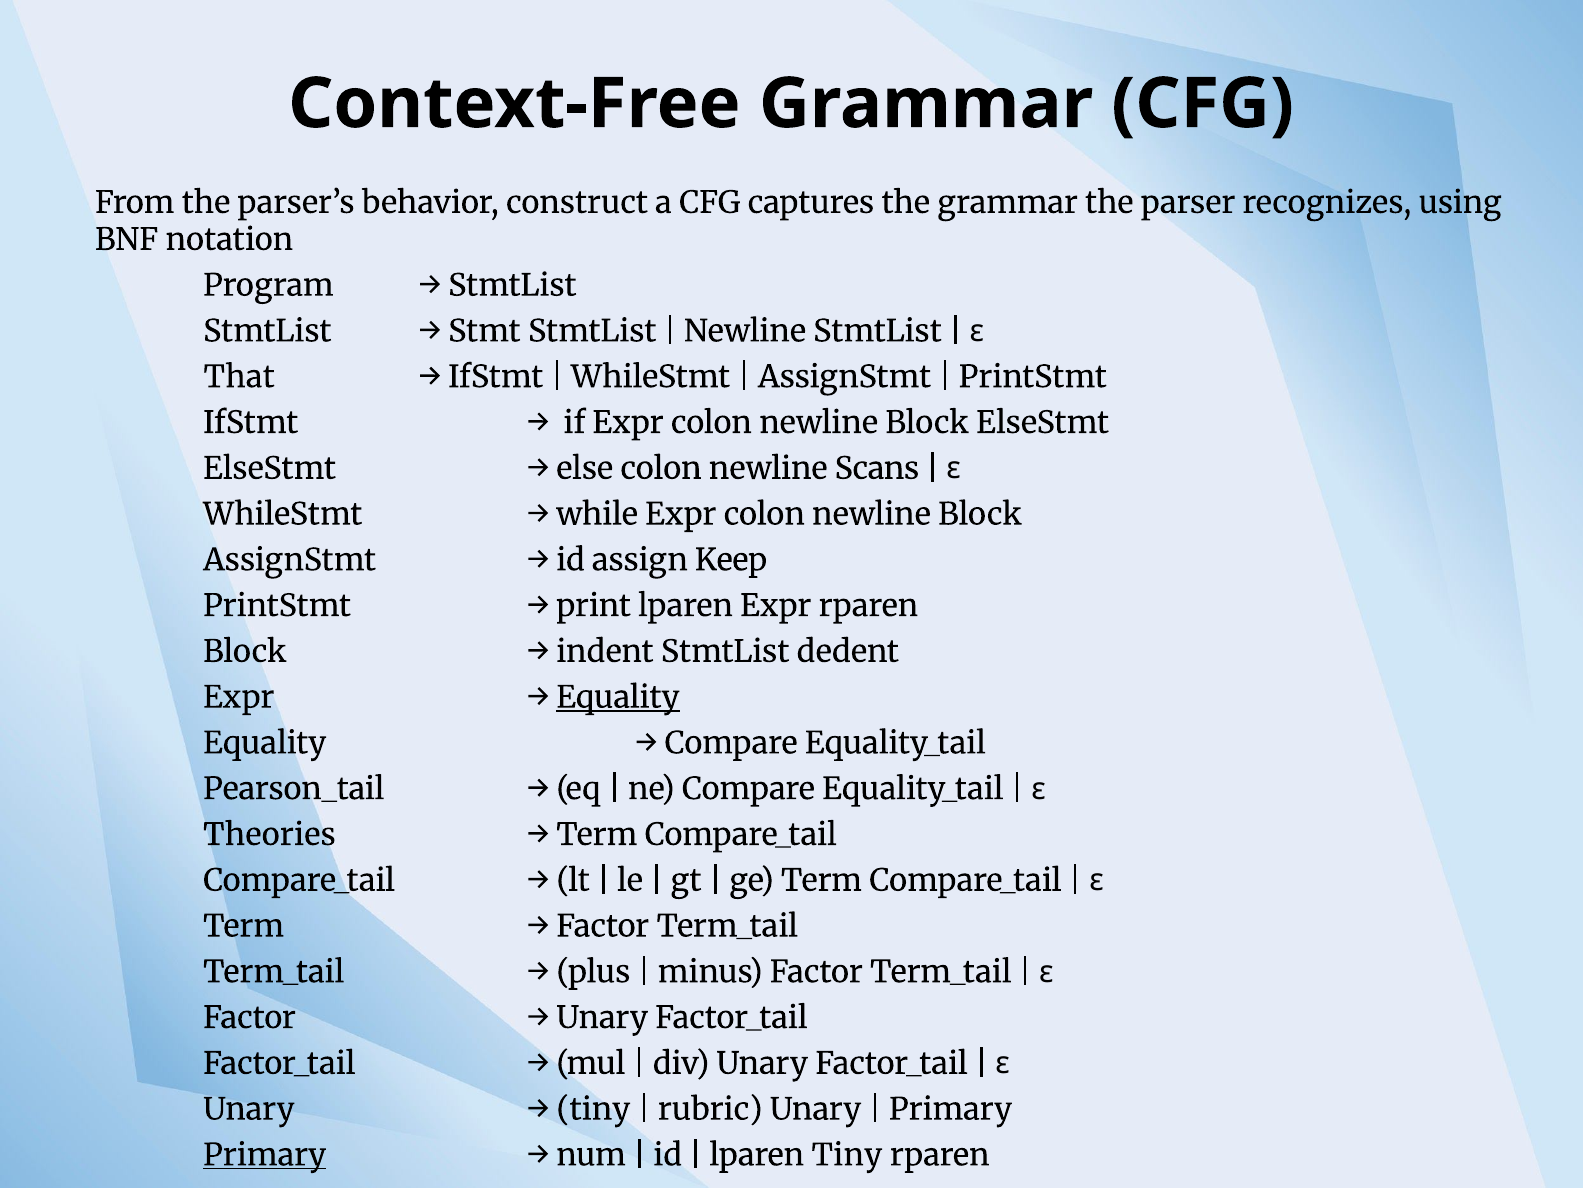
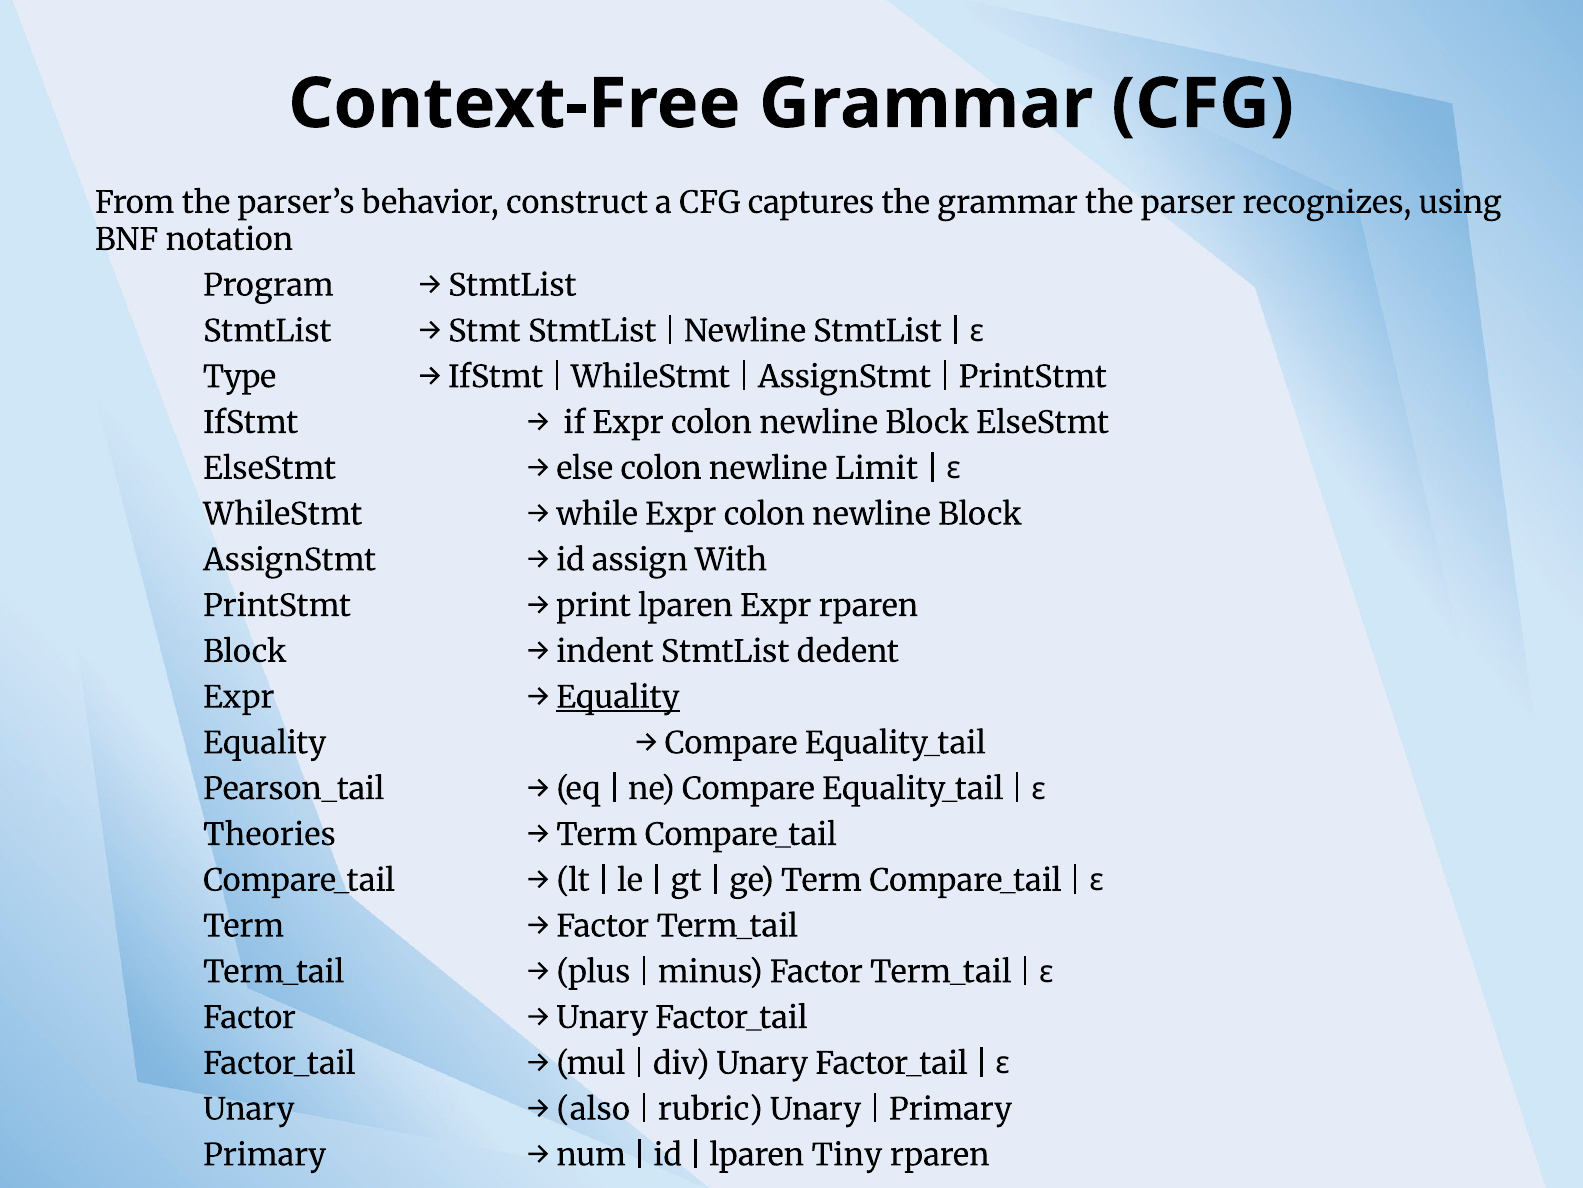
That: That -> Type
Scans: Scans -> Limit
Keep: Keep -> With
tiny at (593, 1109): tiny -> also
Primary at (265, 1155) underline: present -> none
